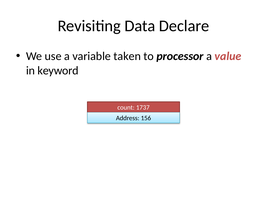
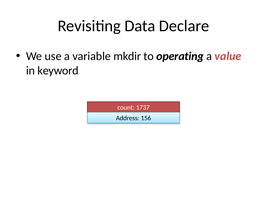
taken: taken -> mkdir
processor: processor -> operating
